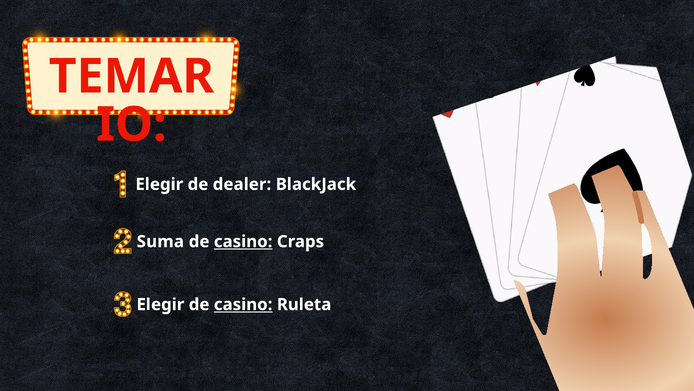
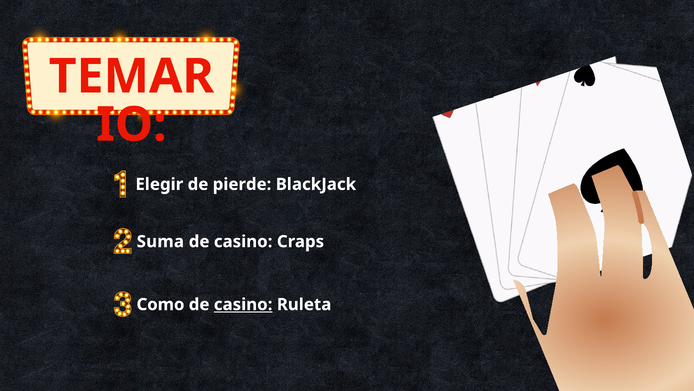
dealer: dealer -> pierde
casino at (243, 241) underline: present -> none
Elegir at (160, 304): Elegir -> Como
